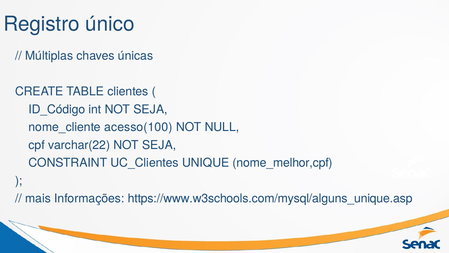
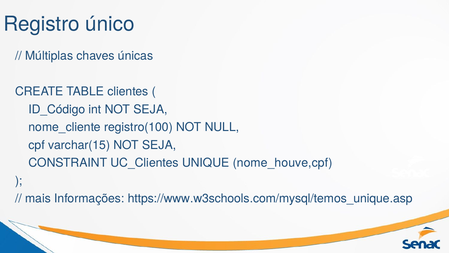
acesso(100: acesso(100 -> registro(100
varchar(22: varchar(22 -> varchar(15
nome_melhor,cpf: nome_melhor,cpf -> nome_houve,cpf
https://www.w3schools.com/mysql/alguns_unique.asp: https://www.w3schools.com/mysql/alguns_unique.asp -> https://www.w3schools.com/mysql/temos_unique.asp
